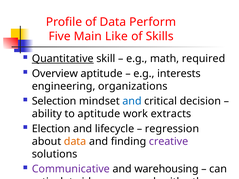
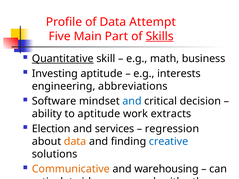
Perform: Perform -> Attempt
Like: Like -> Part
Skills underline: none -> present
required: required -> business
Overview: Overview -> Investing
organizations: organizations -> abbreviations
Selection: Selection -> Software
lifecycle: lifecycle -> services
creative colour: purple -> blue
Communicative colour: purple -> orange
